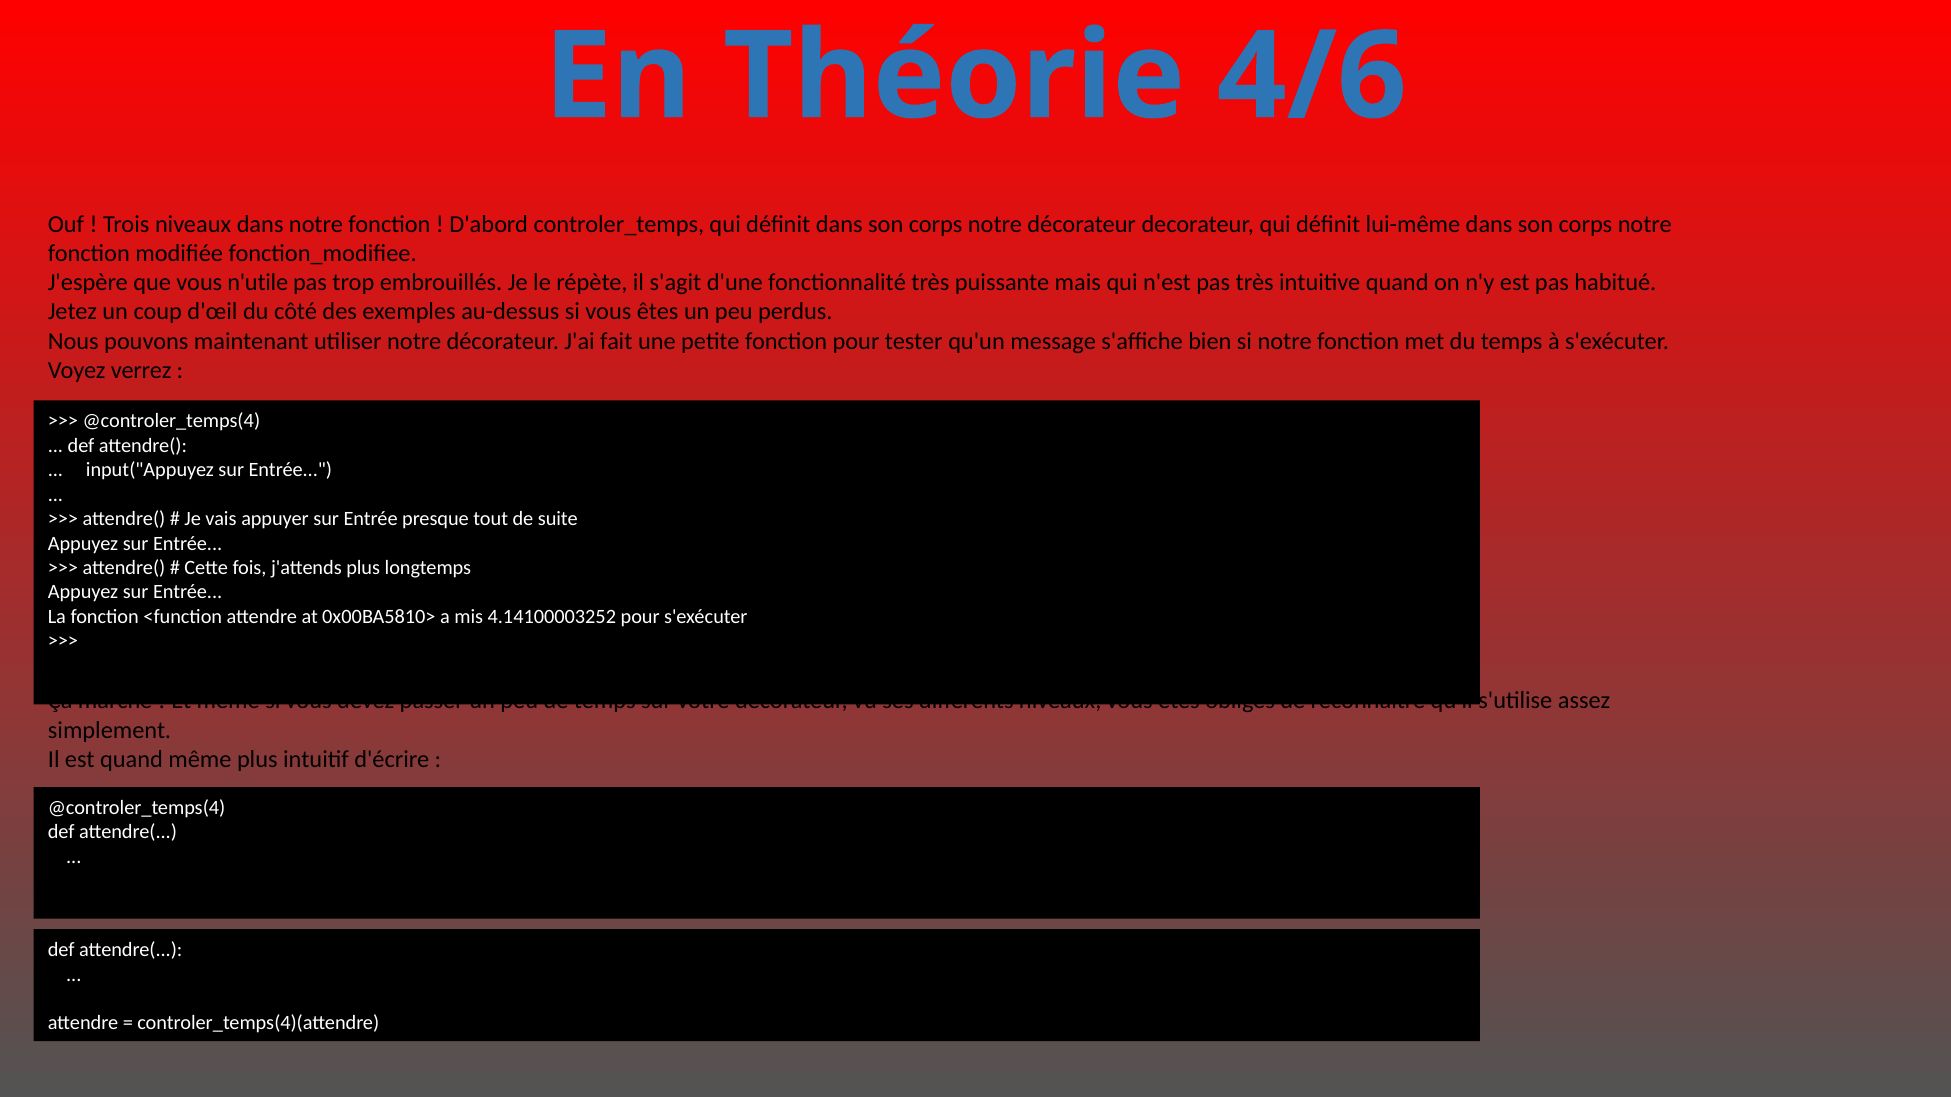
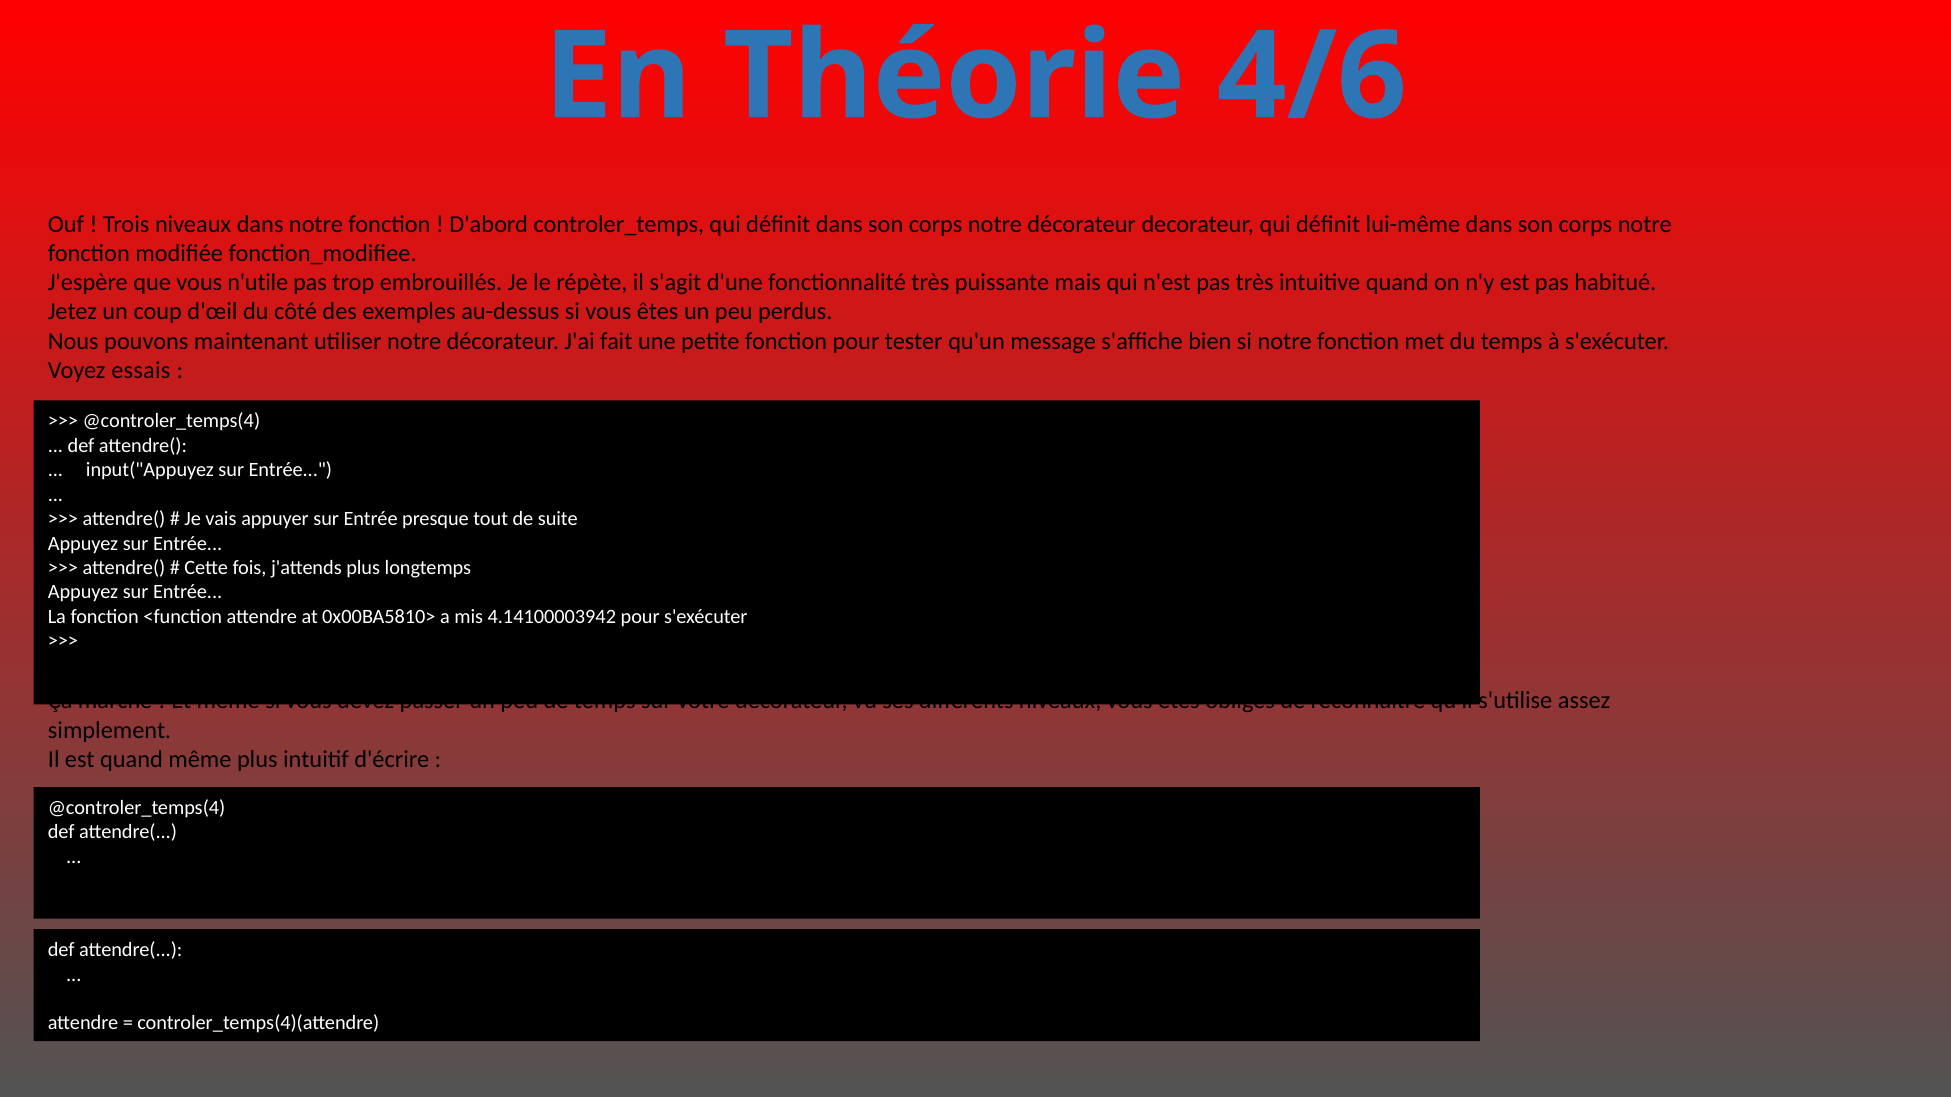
verrez: verrez -> essais
4.14100003252: 4.14100003252 -> 4.14100003942
